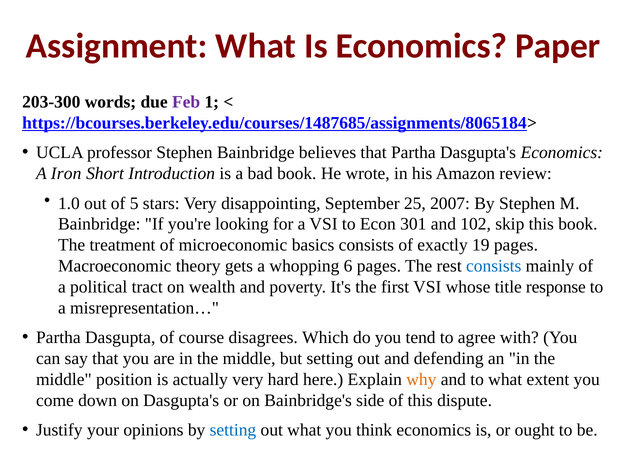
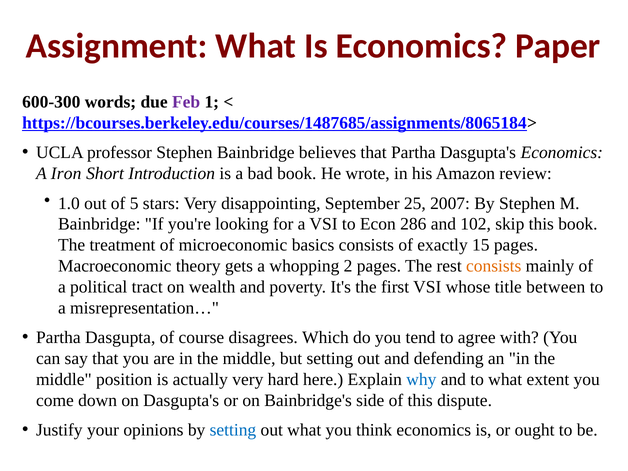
203-300: 203-300 -> 600-300
301: 301 -> 286
19: 19 -> 15
6: 6 -> 2
consists at (494, 266) colour: blue -> orange
response: response -> between
why colour: orange -> blue
